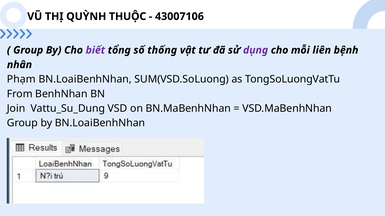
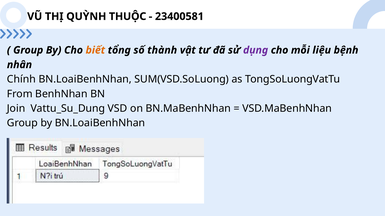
43007106: 43007106 -> 23400581
biết colour: purple -> orange
thống: thống -> thành
liên: liên -> liệu
Phạm: Phạm -> Chính
